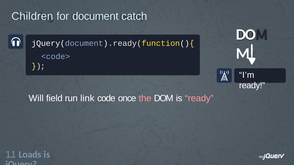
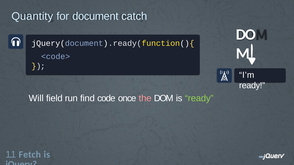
Children: Children -> Quantity
link: link -> find
ready at (199, 99) colour: pink -> light green
Loads: Loads -> Fetch
